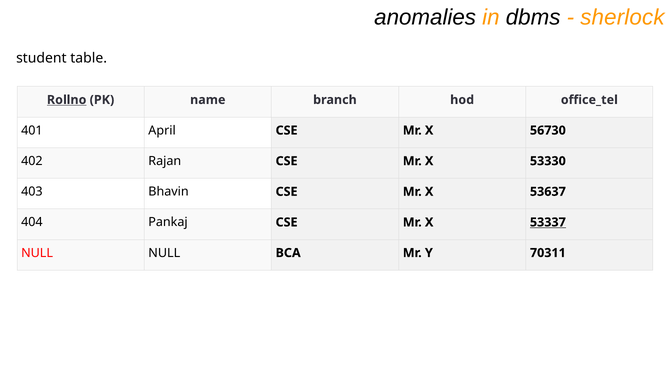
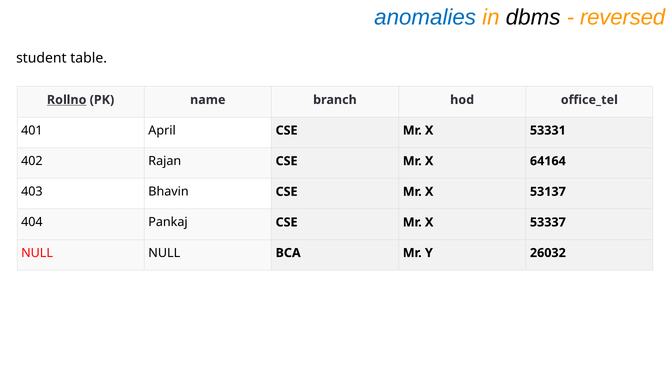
anomalies colour: black -> blue
sherlock: sherlock -> reversed
56730: 56730 -> 53331
53330: 53330 -> 64164
53637: 53637 -> 53137
53337 underline: present -> none
70311: 70311 -> 26032
